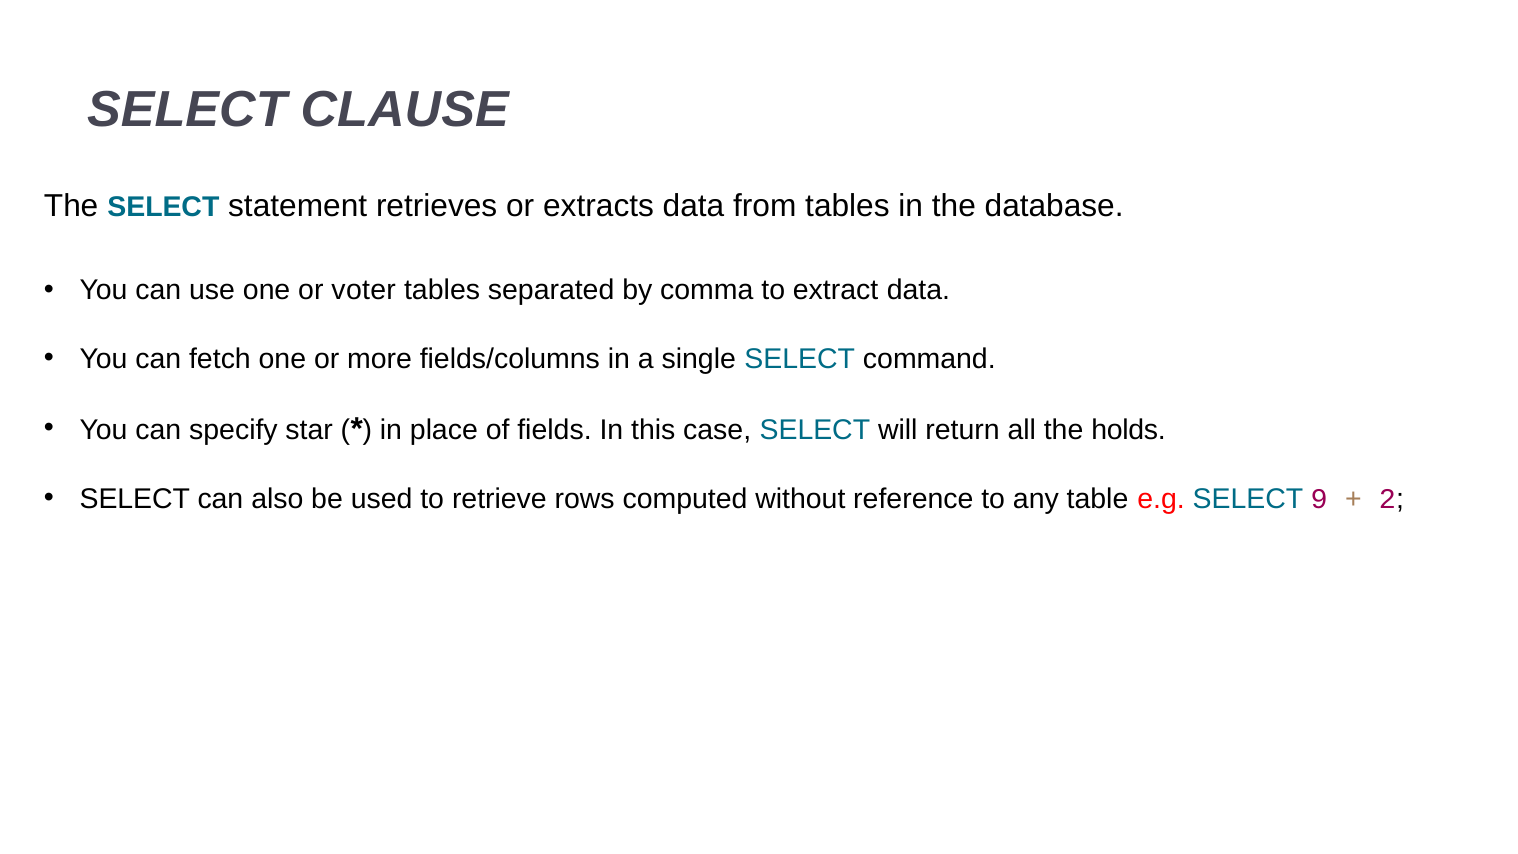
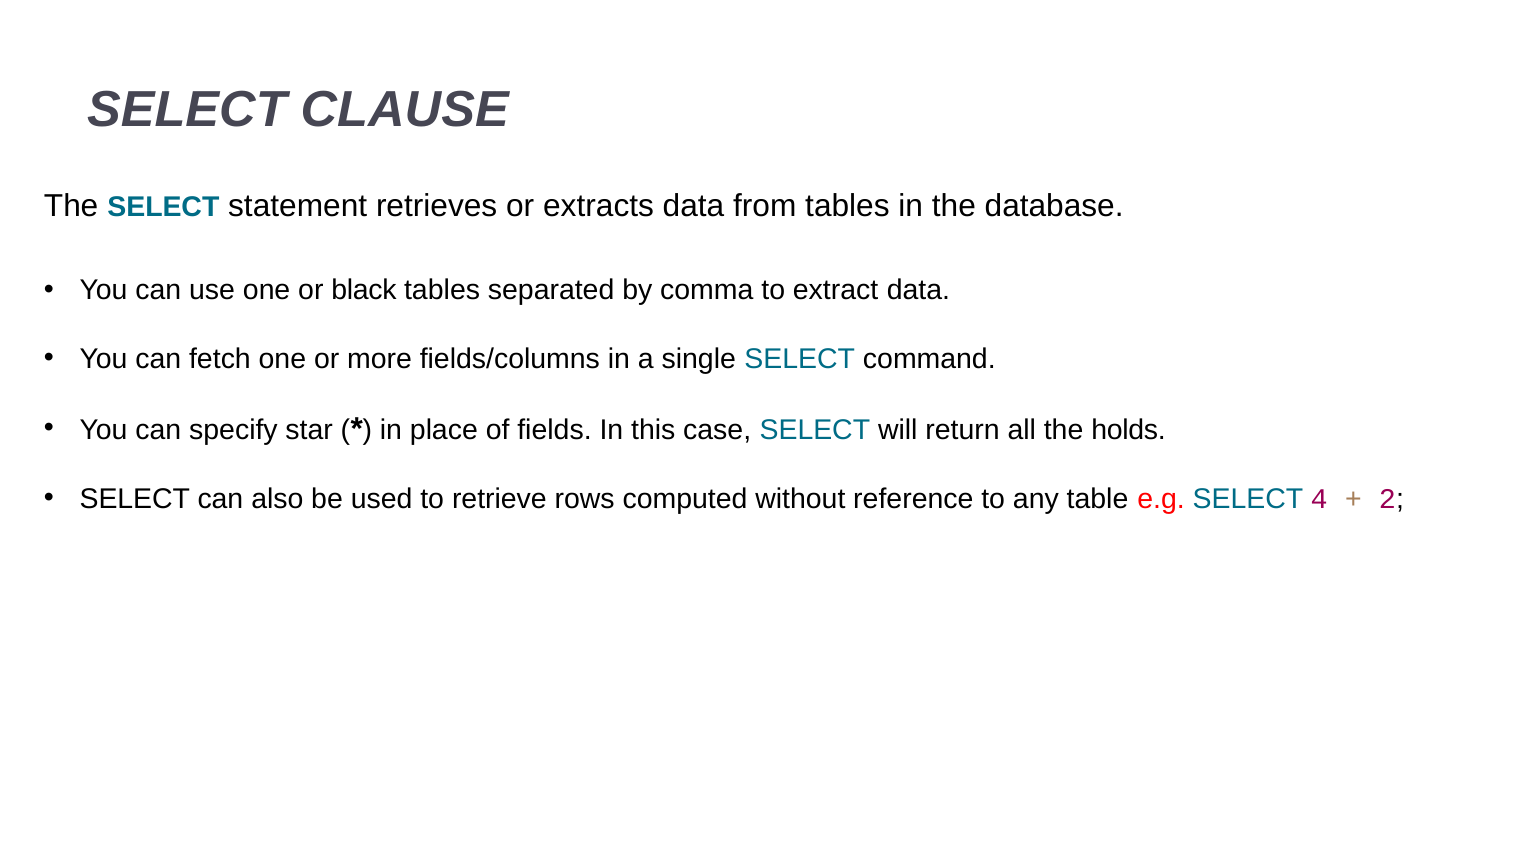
voter: voter -> black
9: 9 -> 4
